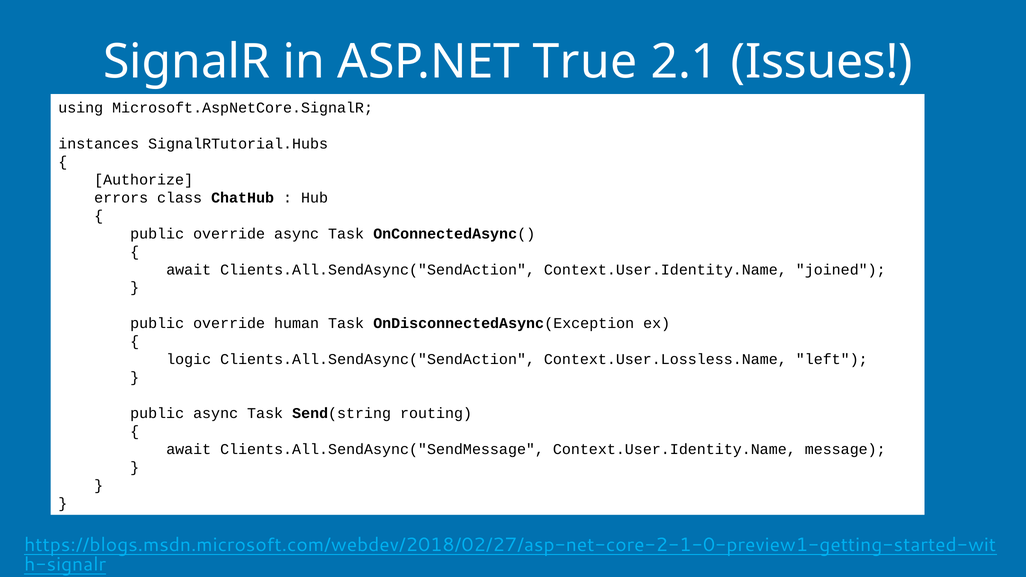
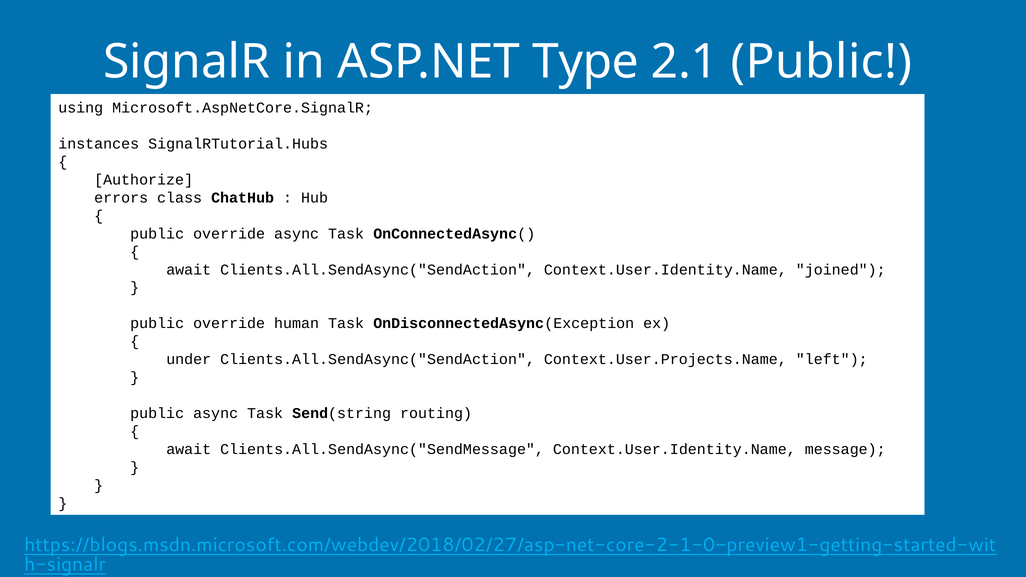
True: True -> Type
2.1 Issues: Issues -> Public
logic: logic -> under
Context.User.Lossless.Name: Context.User.Lossless.Name -> Context.User.Projects.Name
